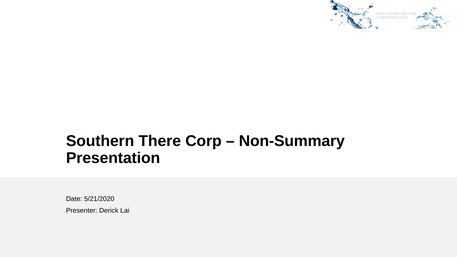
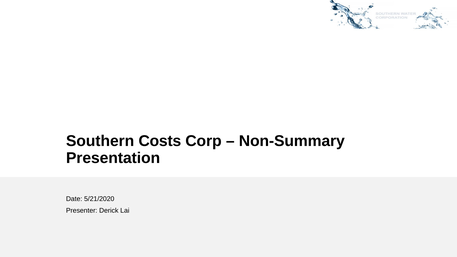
There: There -> Costs
